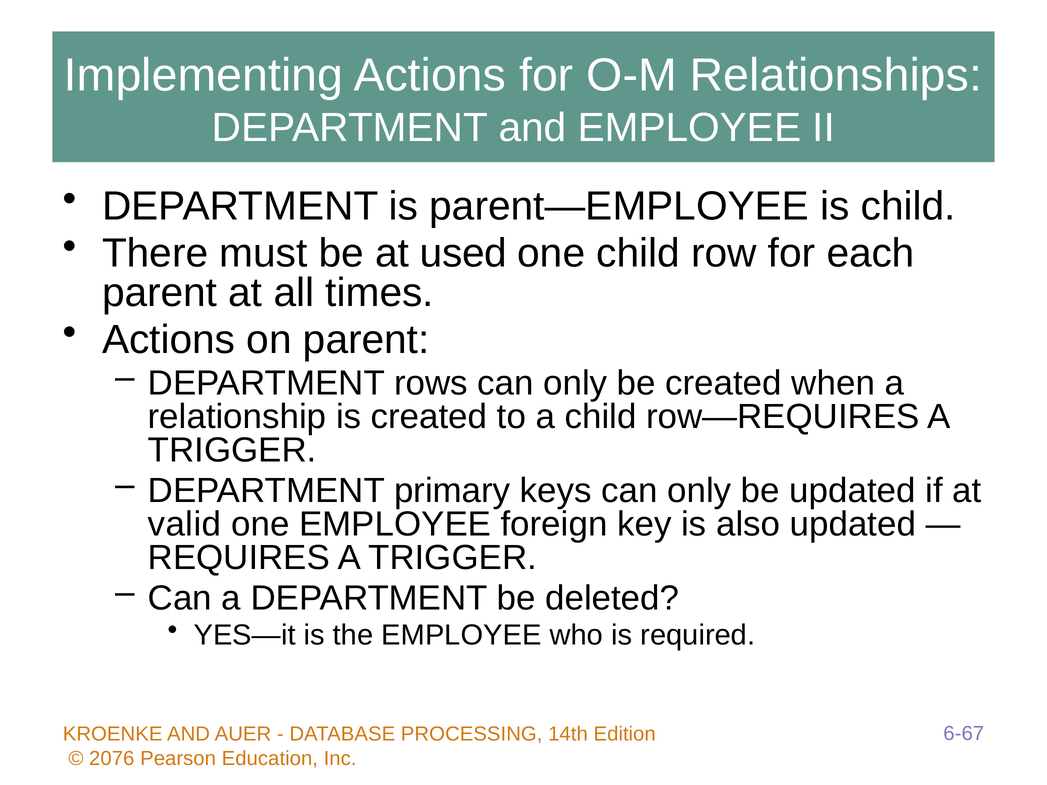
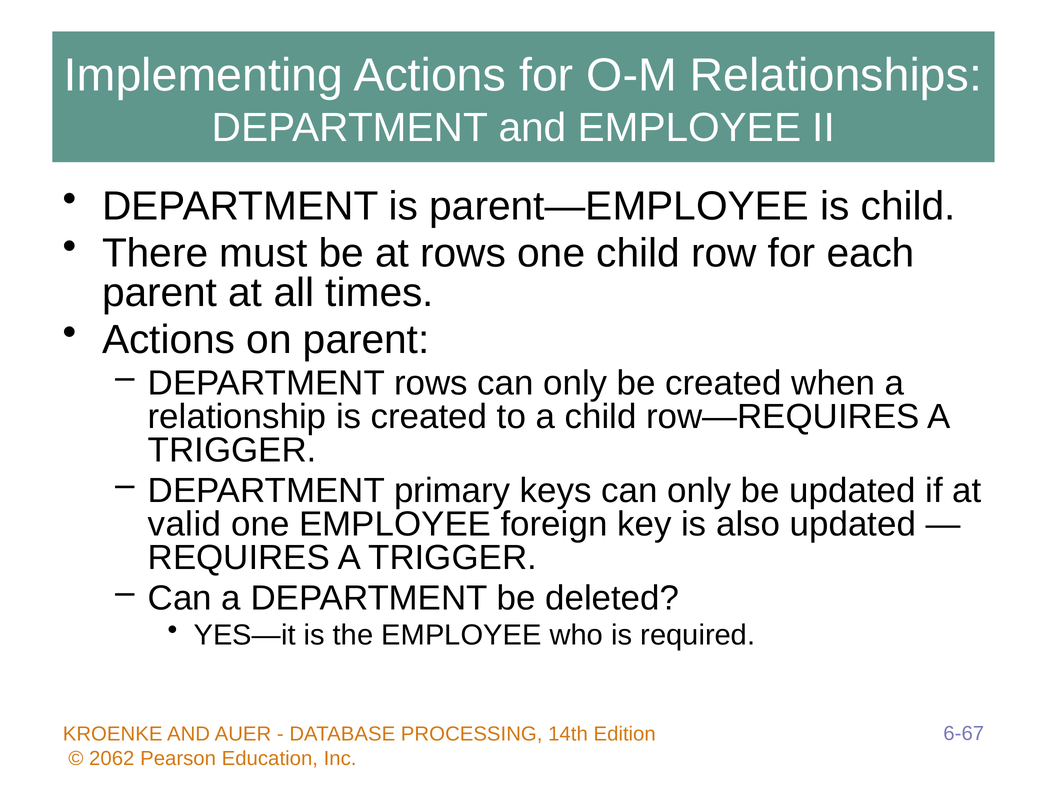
at used: used -> rows
2076: 2076 -> 2062
